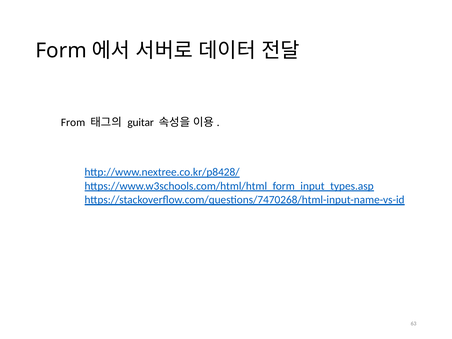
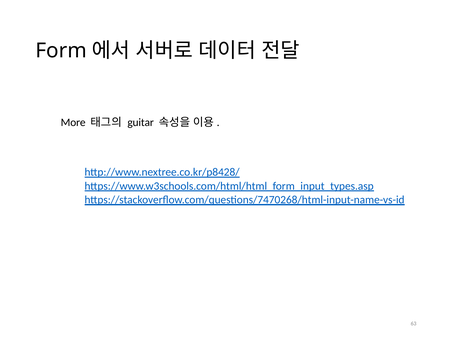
From: From -> More
